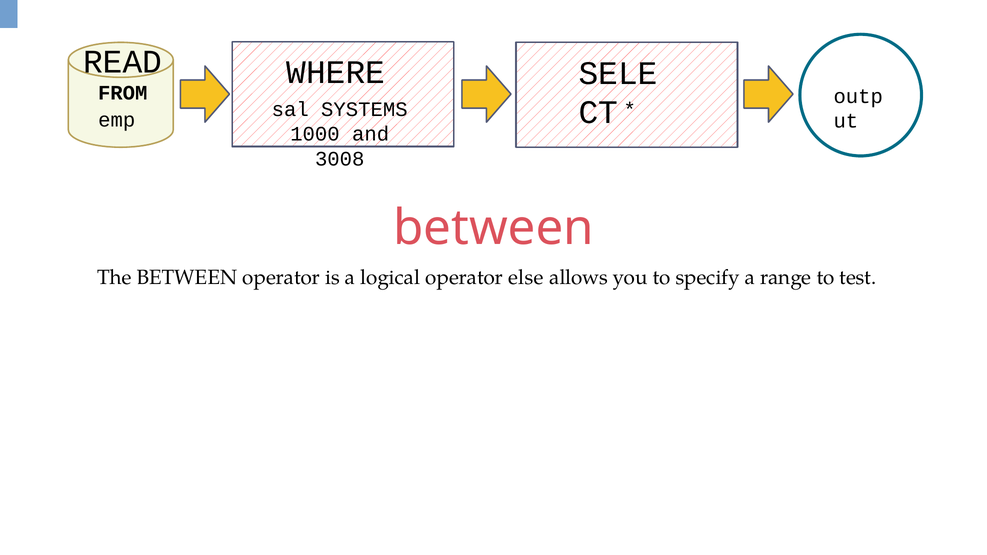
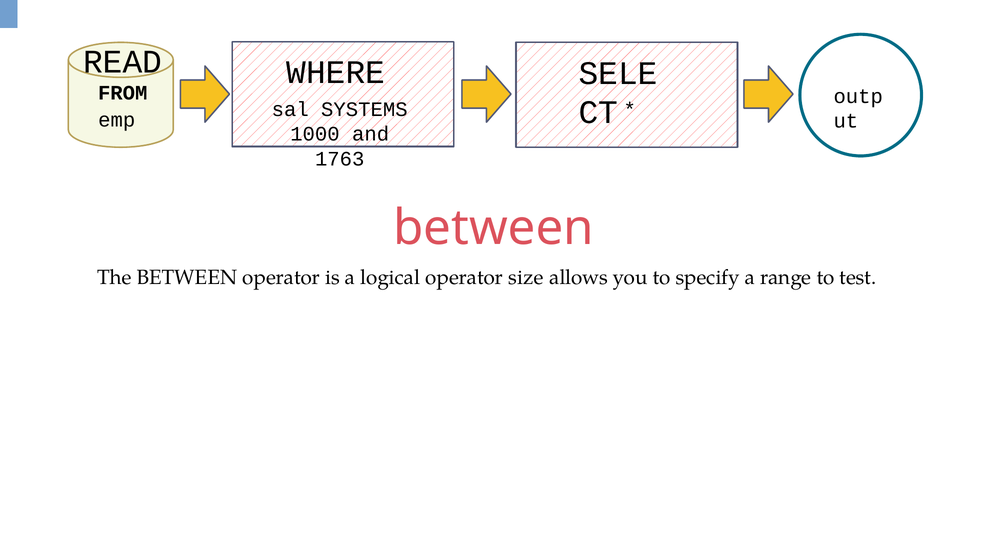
3008: 3008 -> 1763
else: else -> size
